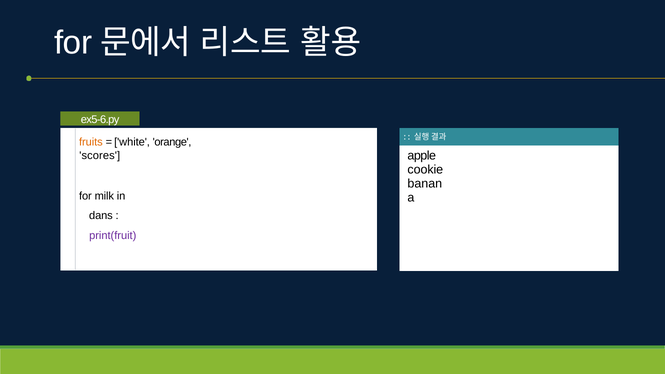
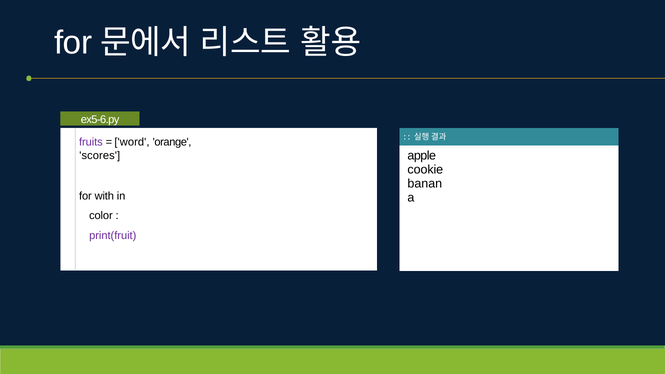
fruits colour: orange -> purple
white: white -> word
milk: milk -> with
dans: dans -> color
